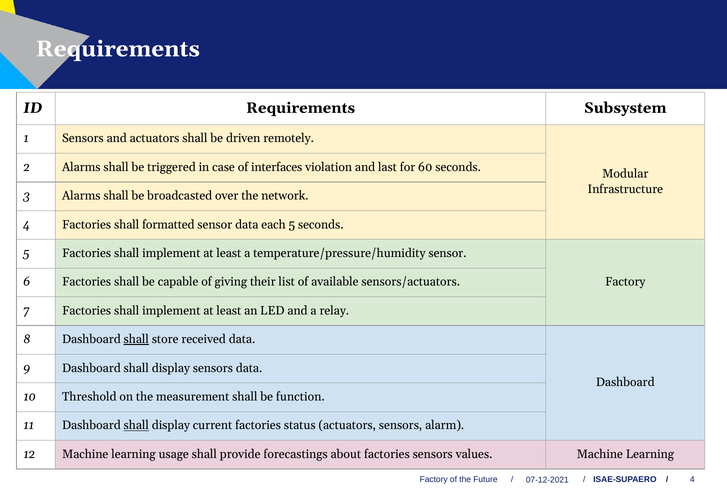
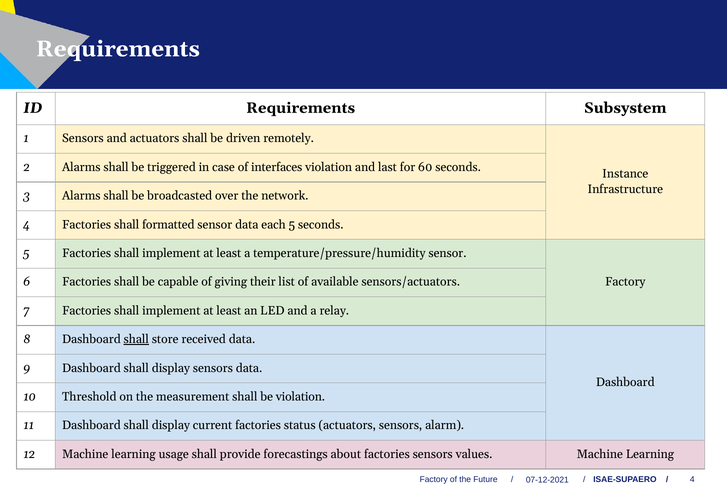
Modular: Modular -> Instance
be function: function -> violation
shall at (136, 426) underline: present -> none
